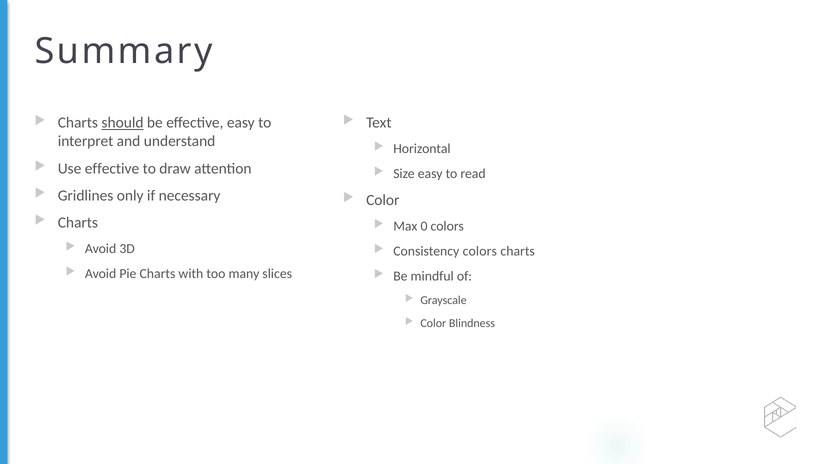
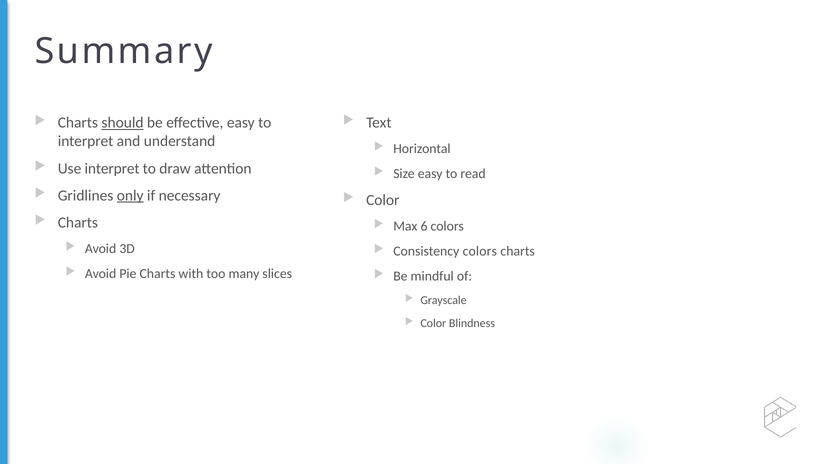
Use effective: effective -> interpret
only underline: none -> present
0: 0 -> 6
